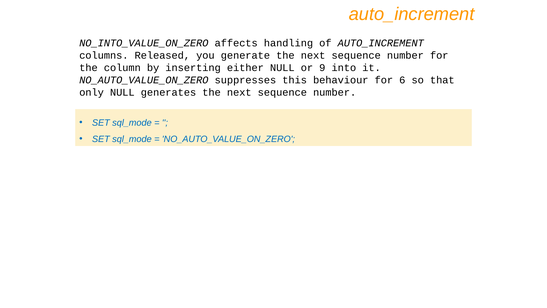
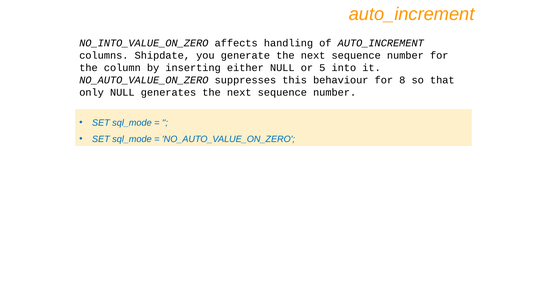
Released: Released -> Shipdate
9: 9 -> 5
6: 6 -> 8
